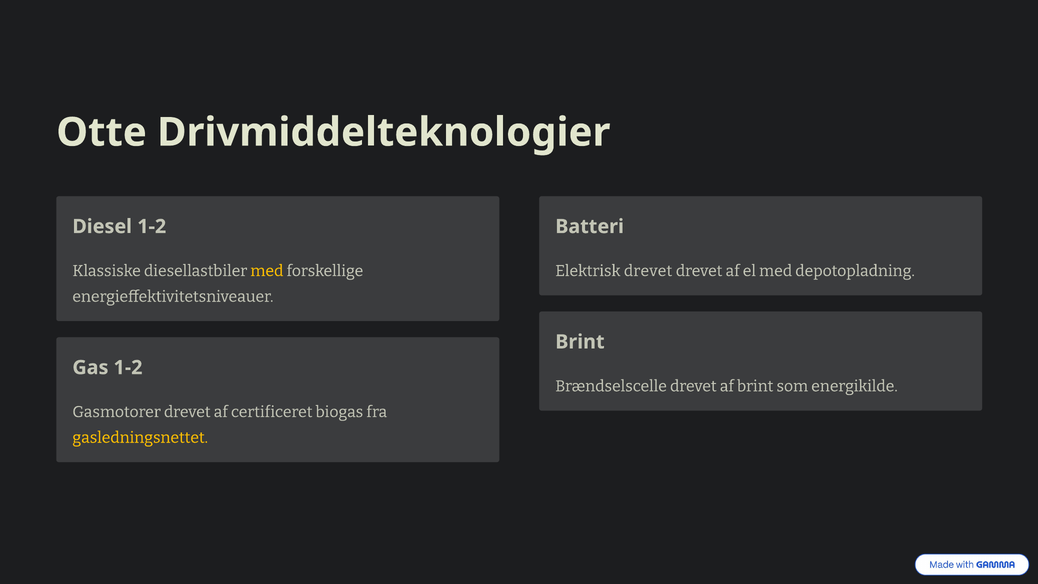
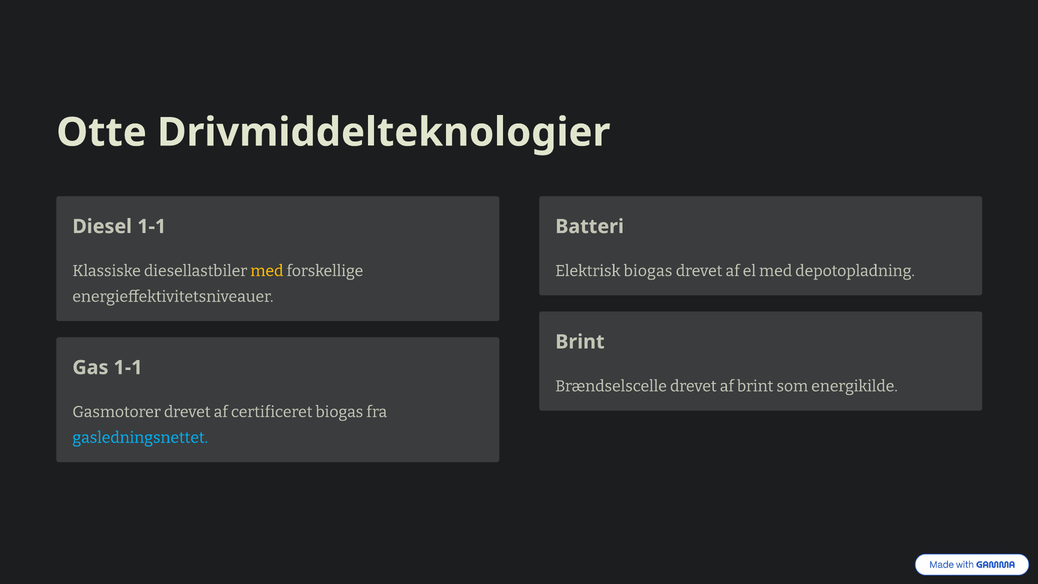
Diesel 1-2: 1-2 -> 1-1
Elektrisk drevet: drevet -> biogas
Gas 1-2: 1-2 -> 1-1
gasledningsnettet colour: yellow -> light blue
